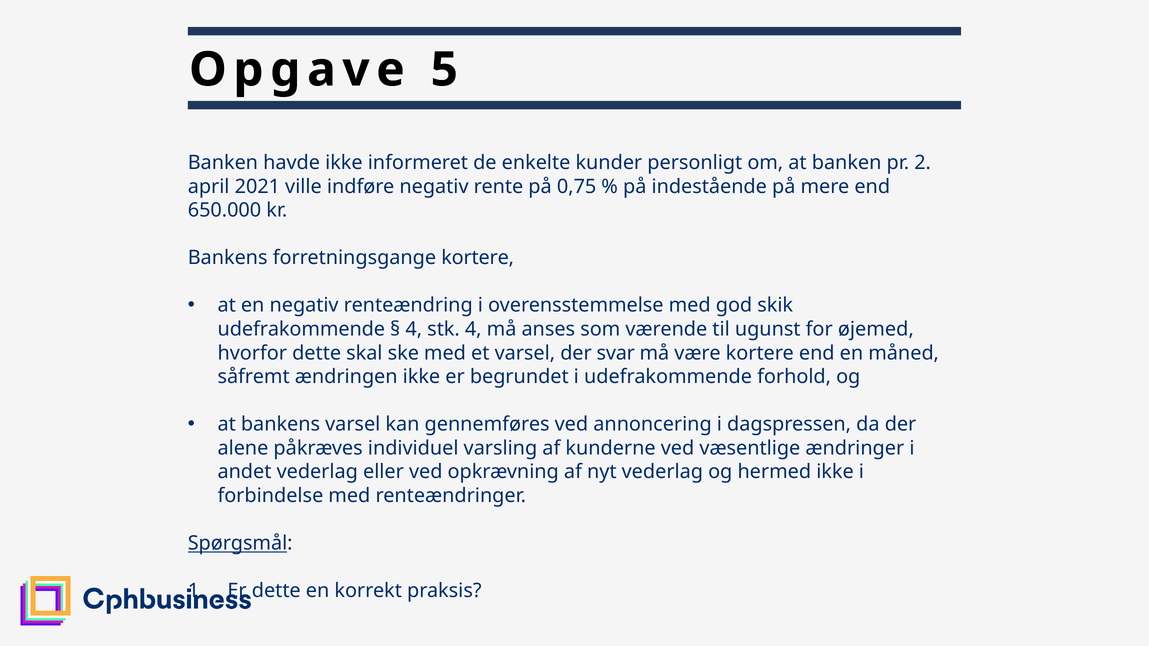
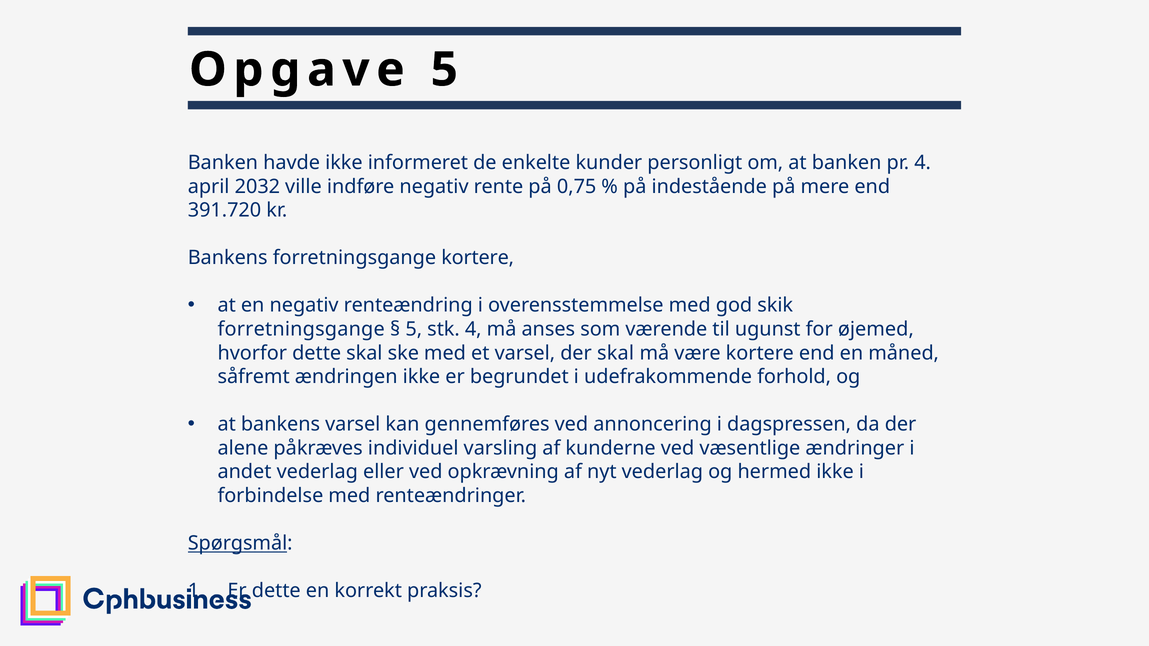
pr 2: 2 -> 4
2021: 2021 -> 2032
650.000: 650.000 -> 391.720
udefrakommende at (301, 329): udefrakommende -> forretningsgange
4 at (414, 329): 4 -> 5
der svar: svar -> skal
